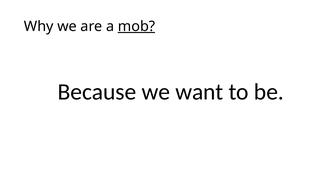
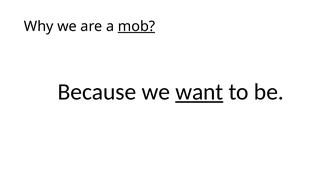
want underline: none -> present
